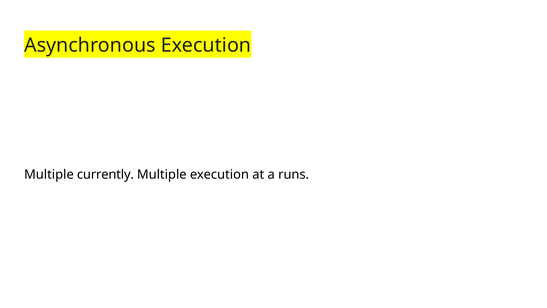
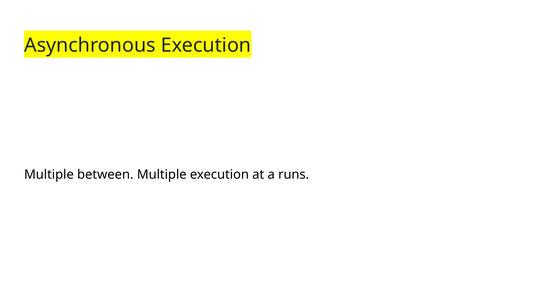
currently: currently -> between
